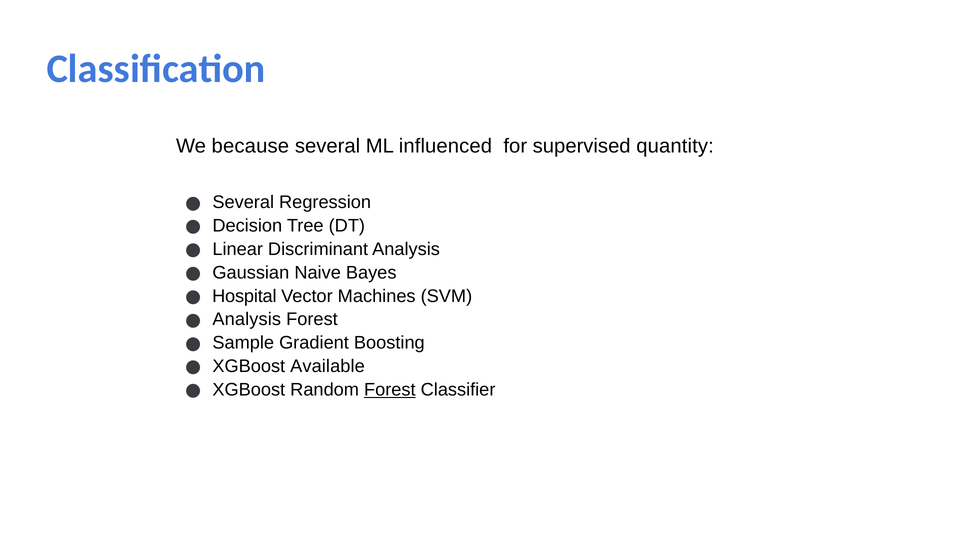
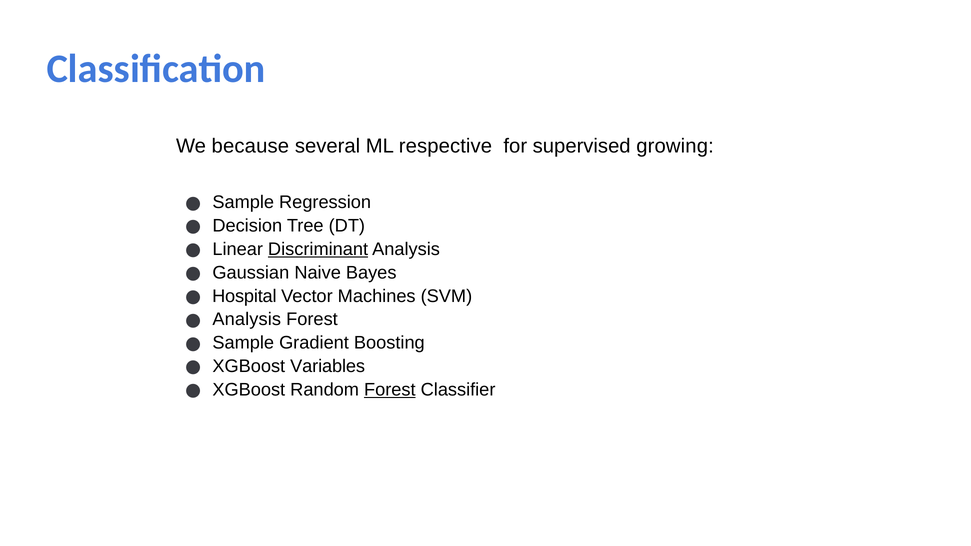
influenced: influenced -> respective
quantity: quantity -> growing
Several at (243, 202): Several -> Sample
Discriminant underline: none -> present
Available: Available -> Variables
